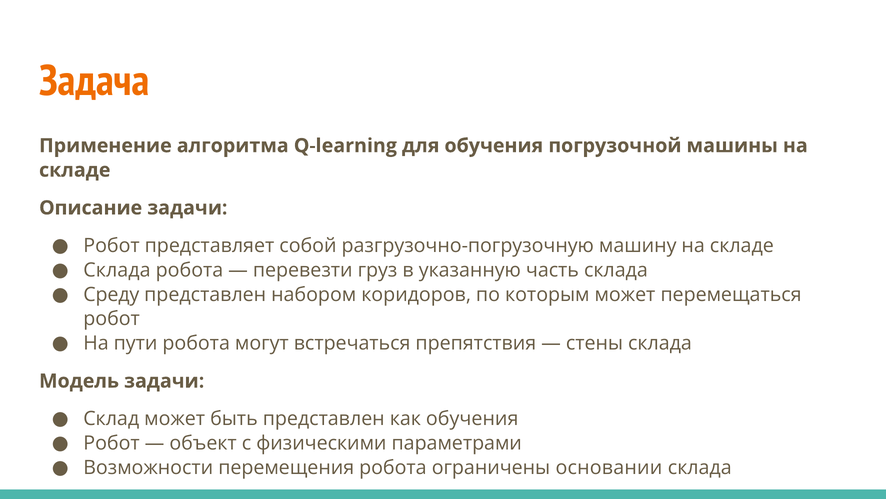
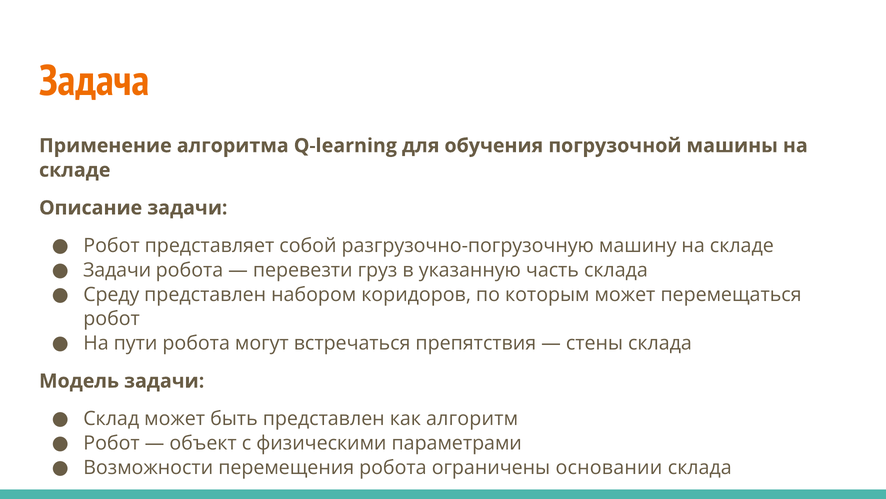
Склада at (117, 270): Склада -> Задачи
как обучения: обучения -> алгоритм
